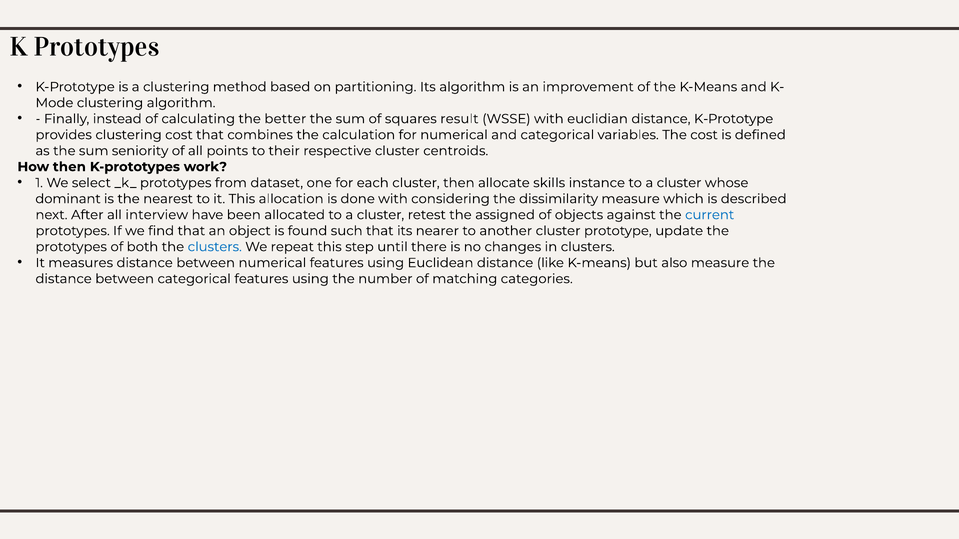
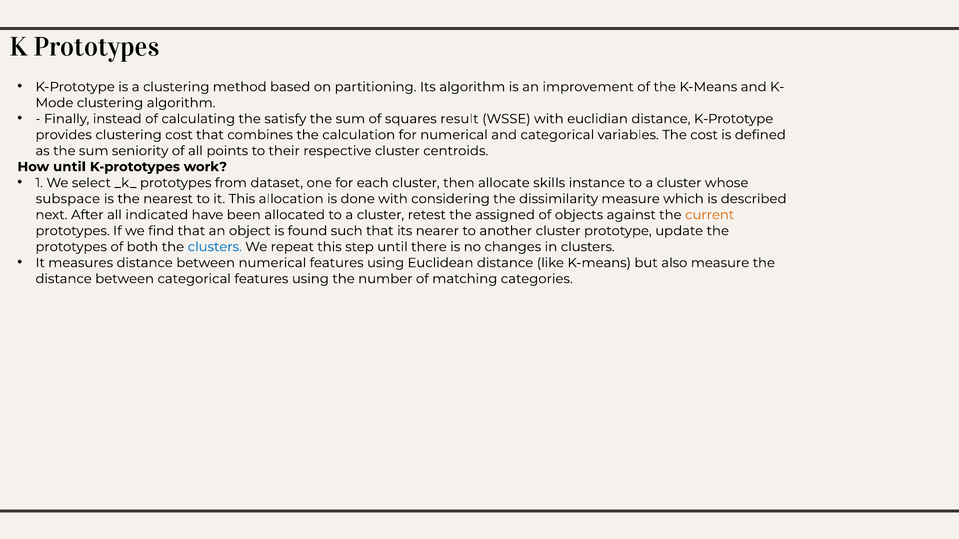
better: better -> satisfy
How then: then -> until
dominant: dominant -> subspace
interview: interview -> indicated
current colour: blue -> orange
